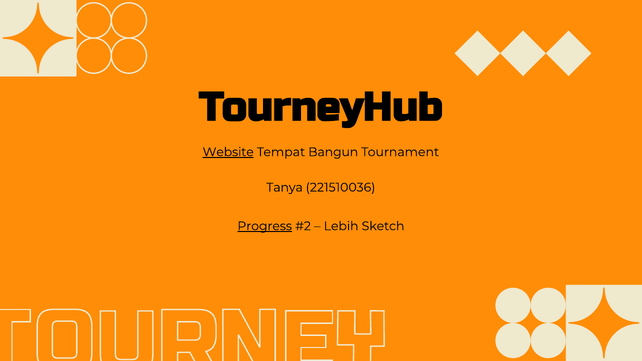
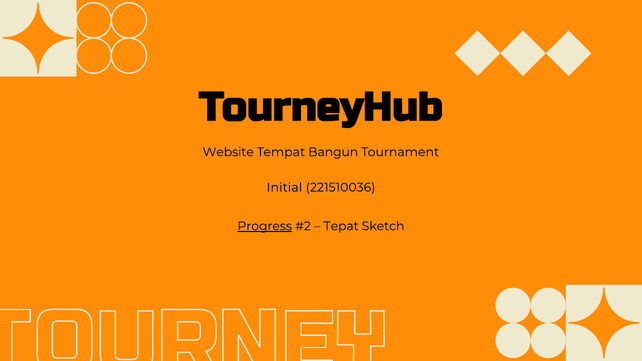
Website underline: present -> none
Tanya: Tanya -> Initial
Lebih: Lebih -> Tepat
